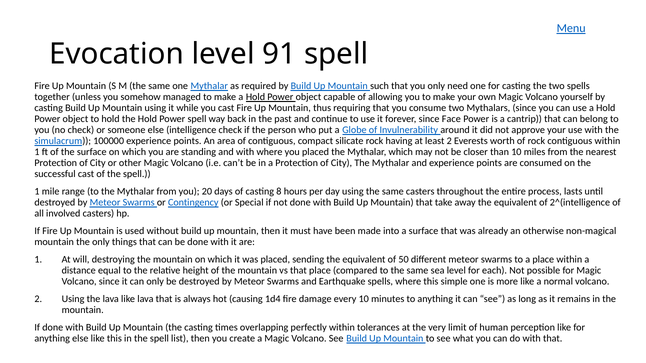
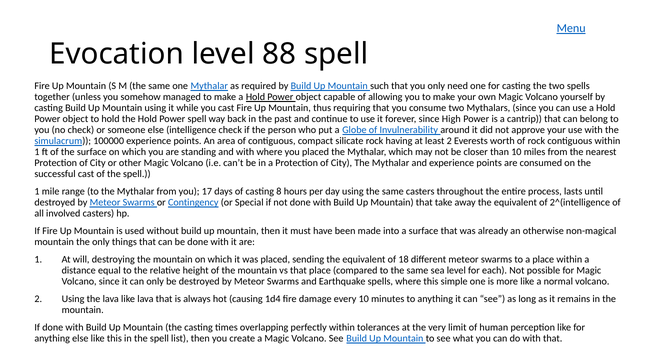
91: 91 -> 88
Face: Face -> High
20: 20 -> 17
50: 50 -> 18
